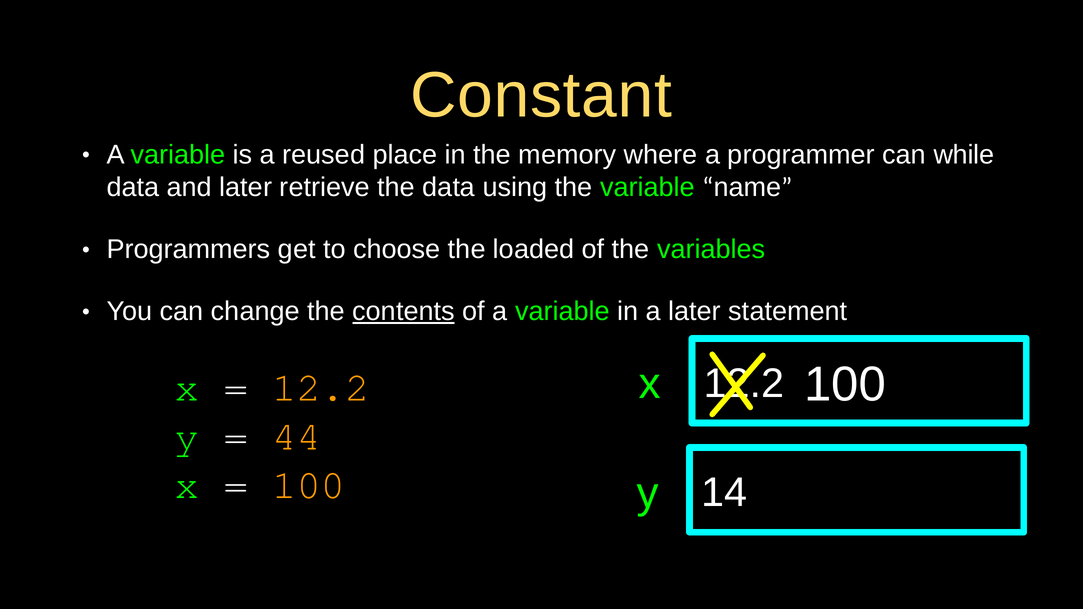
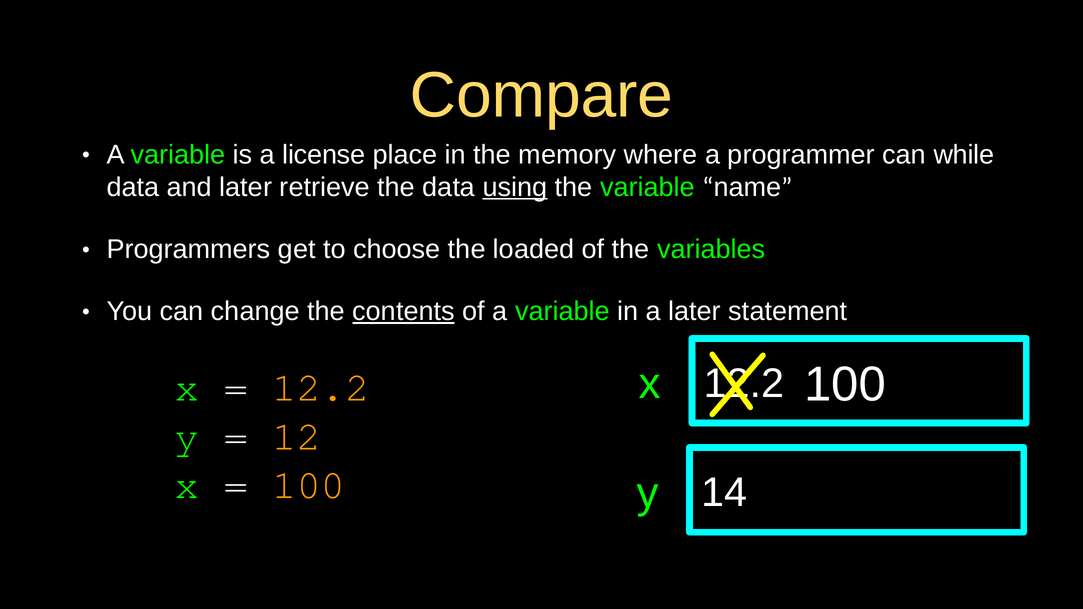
Constant: Constant -> Compare
reused: reused -> license
using underline: none -> present
44: 44 -> 12
